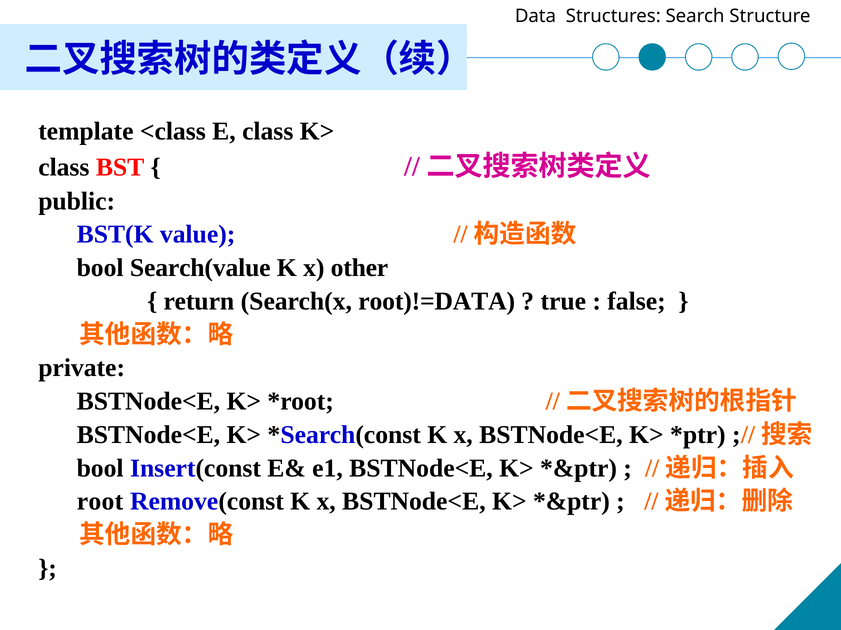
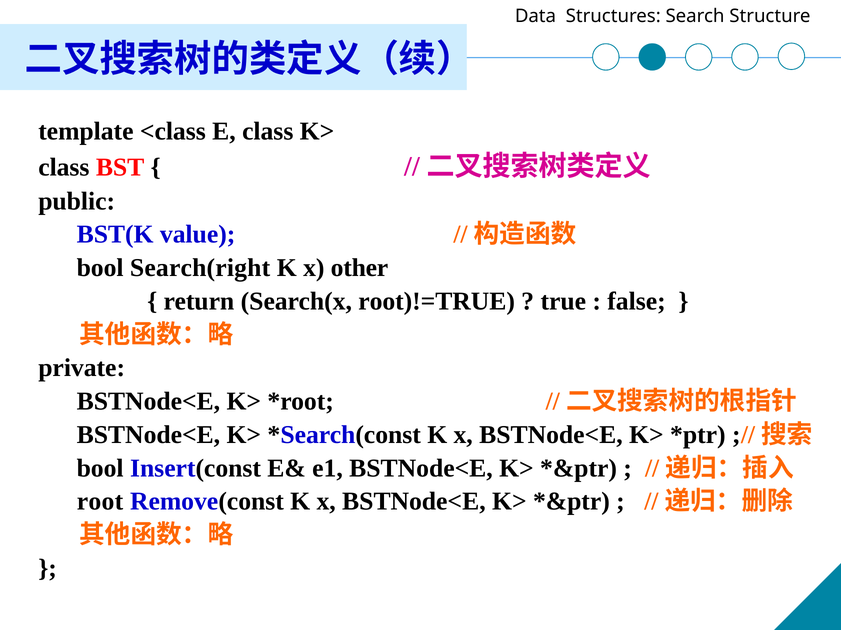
Search(value: Search(value -> Search(right
root)!=DATA: root)!=DATA -> root)!=TRUE
